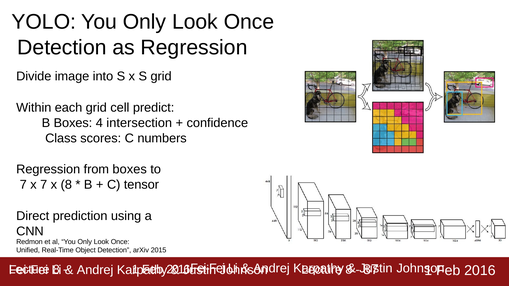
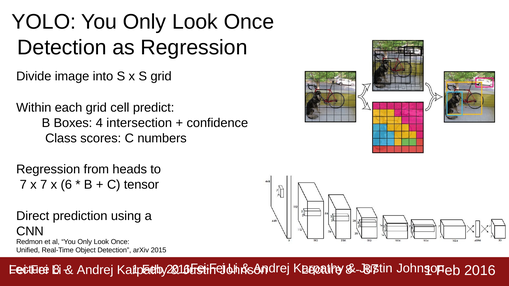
from boxes: boxes -> heads
x 8: 8 -> 6
